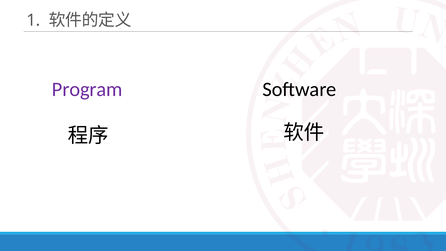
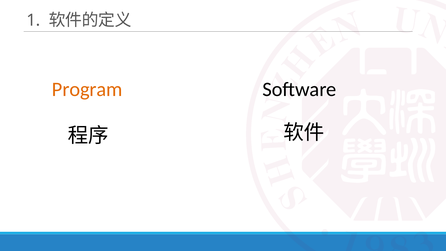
Program colour: purple -> orange
